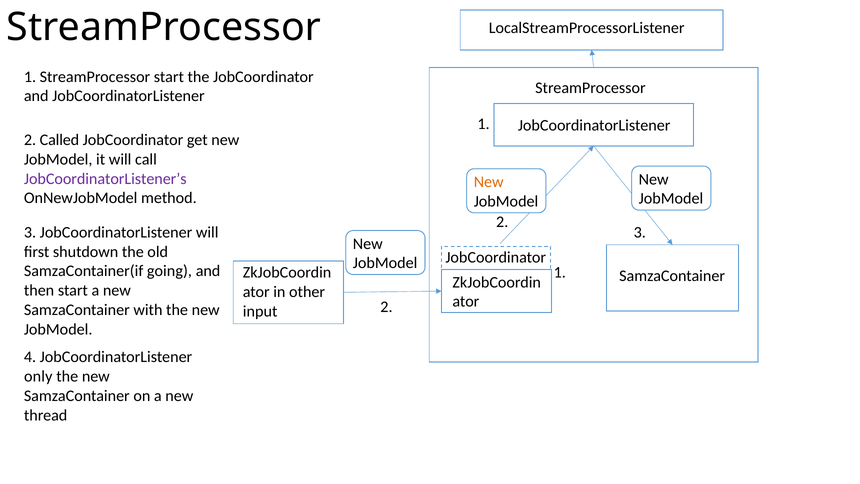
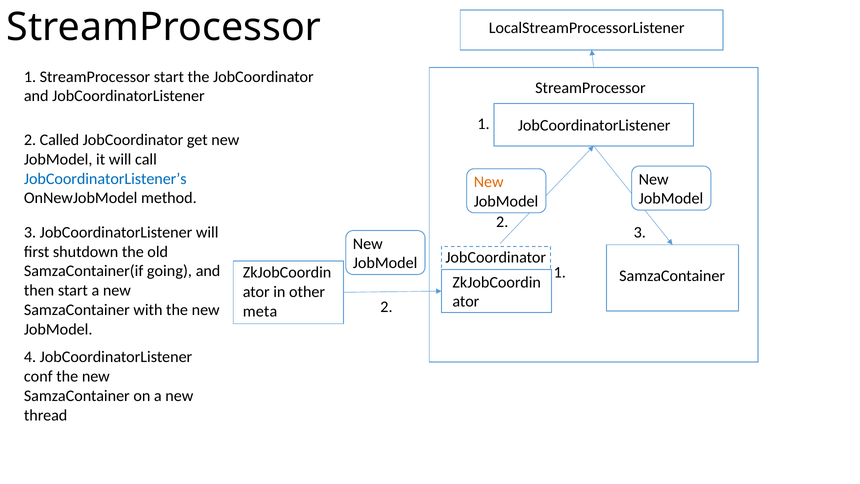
JobCoordinatorListener’s colour: purple -> blue
input: input -> meta
only: only -> conf
